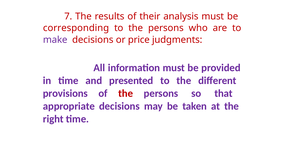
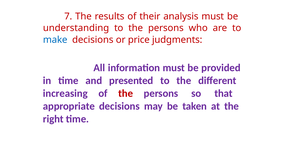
corresponding: corresponding -> understanding
make colour: purple -> blue
provisions: provisions -> increasing
